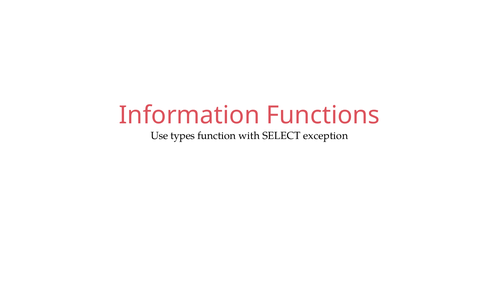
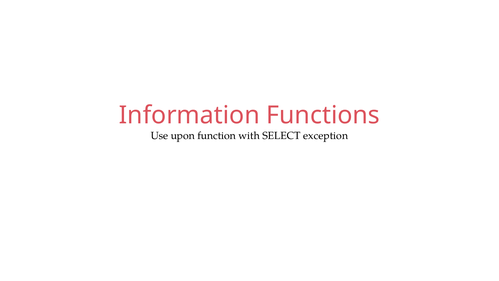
types: types -> upon
